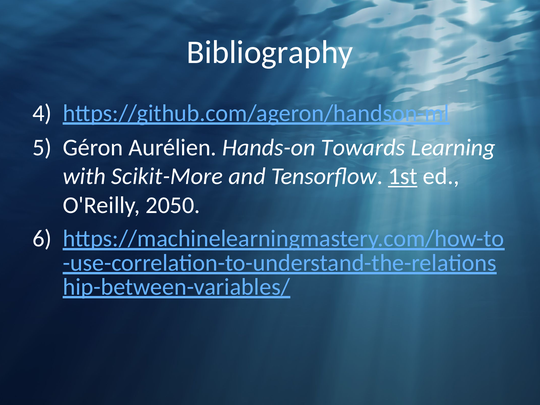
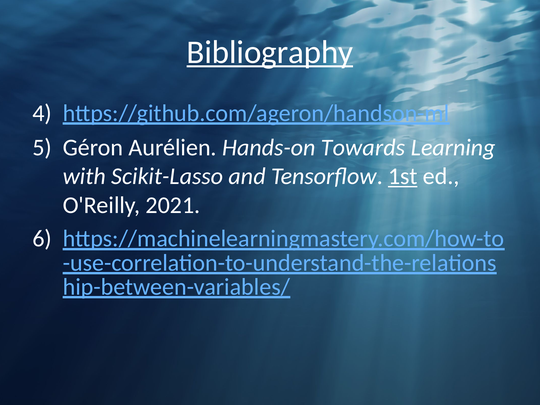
Bibliography underline: none -> present
Scikit-More: Scikit-More -> Scikit-Lasso
2050: 2050 -> 2021
